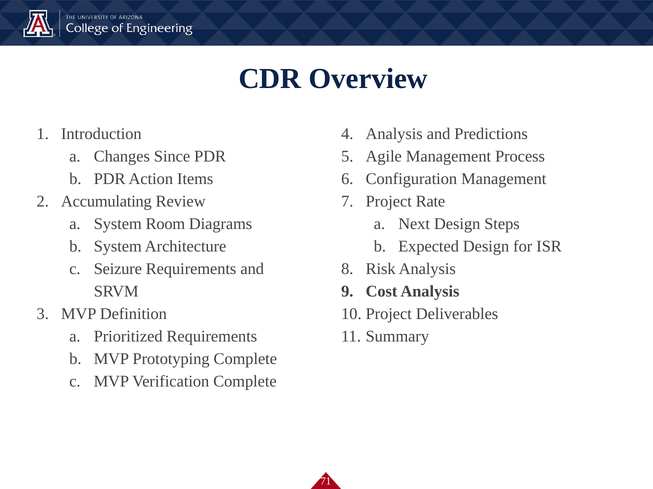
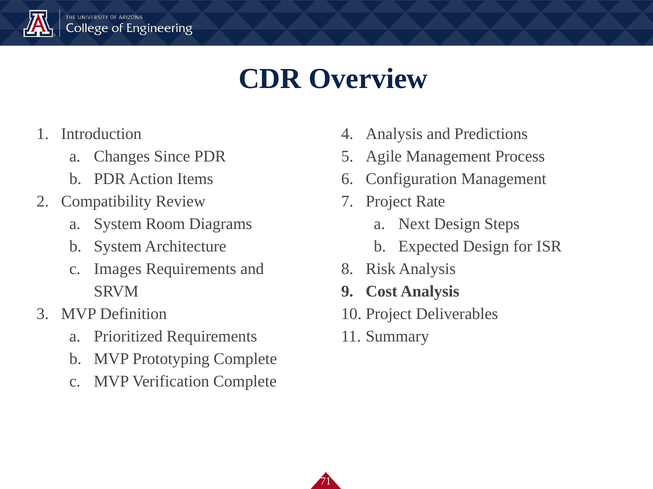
Accumulating: Accumulating -> Compatibility
Seizure: Seizure -> Images
